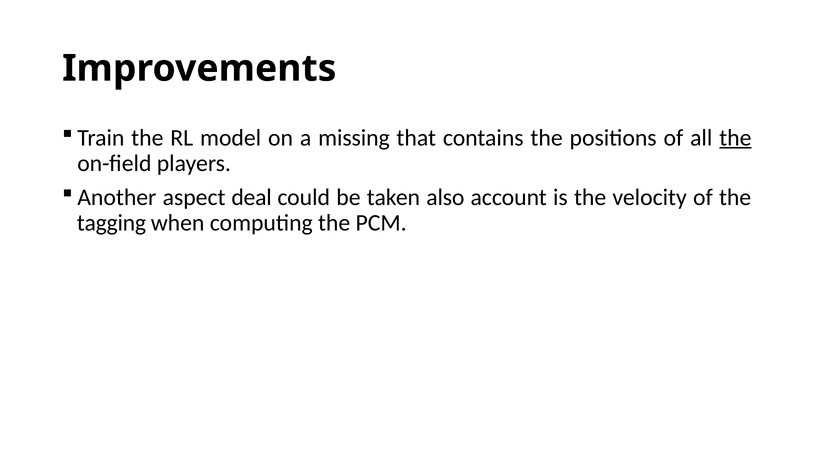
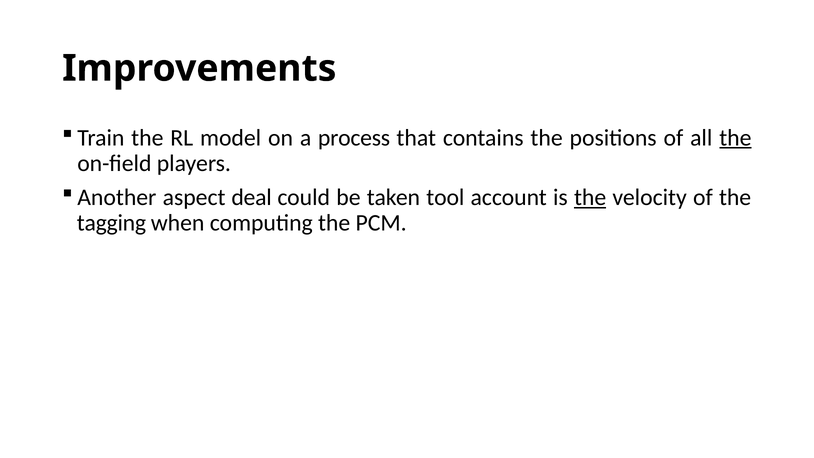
missing: missing -> process
also: also -> tool
the at (590, 197) underline: none -> present
